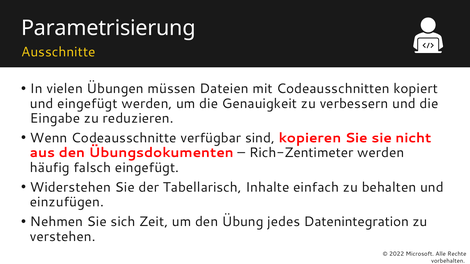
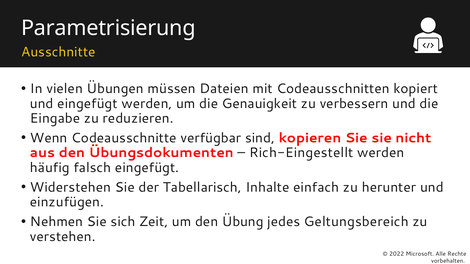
Rich-Zentimeter: Rich-Zentimeter -> Rich-Eingestellt
behalten: behalten -> herunter
Datenintegration: Datenintegration -> Geltungsbereich
